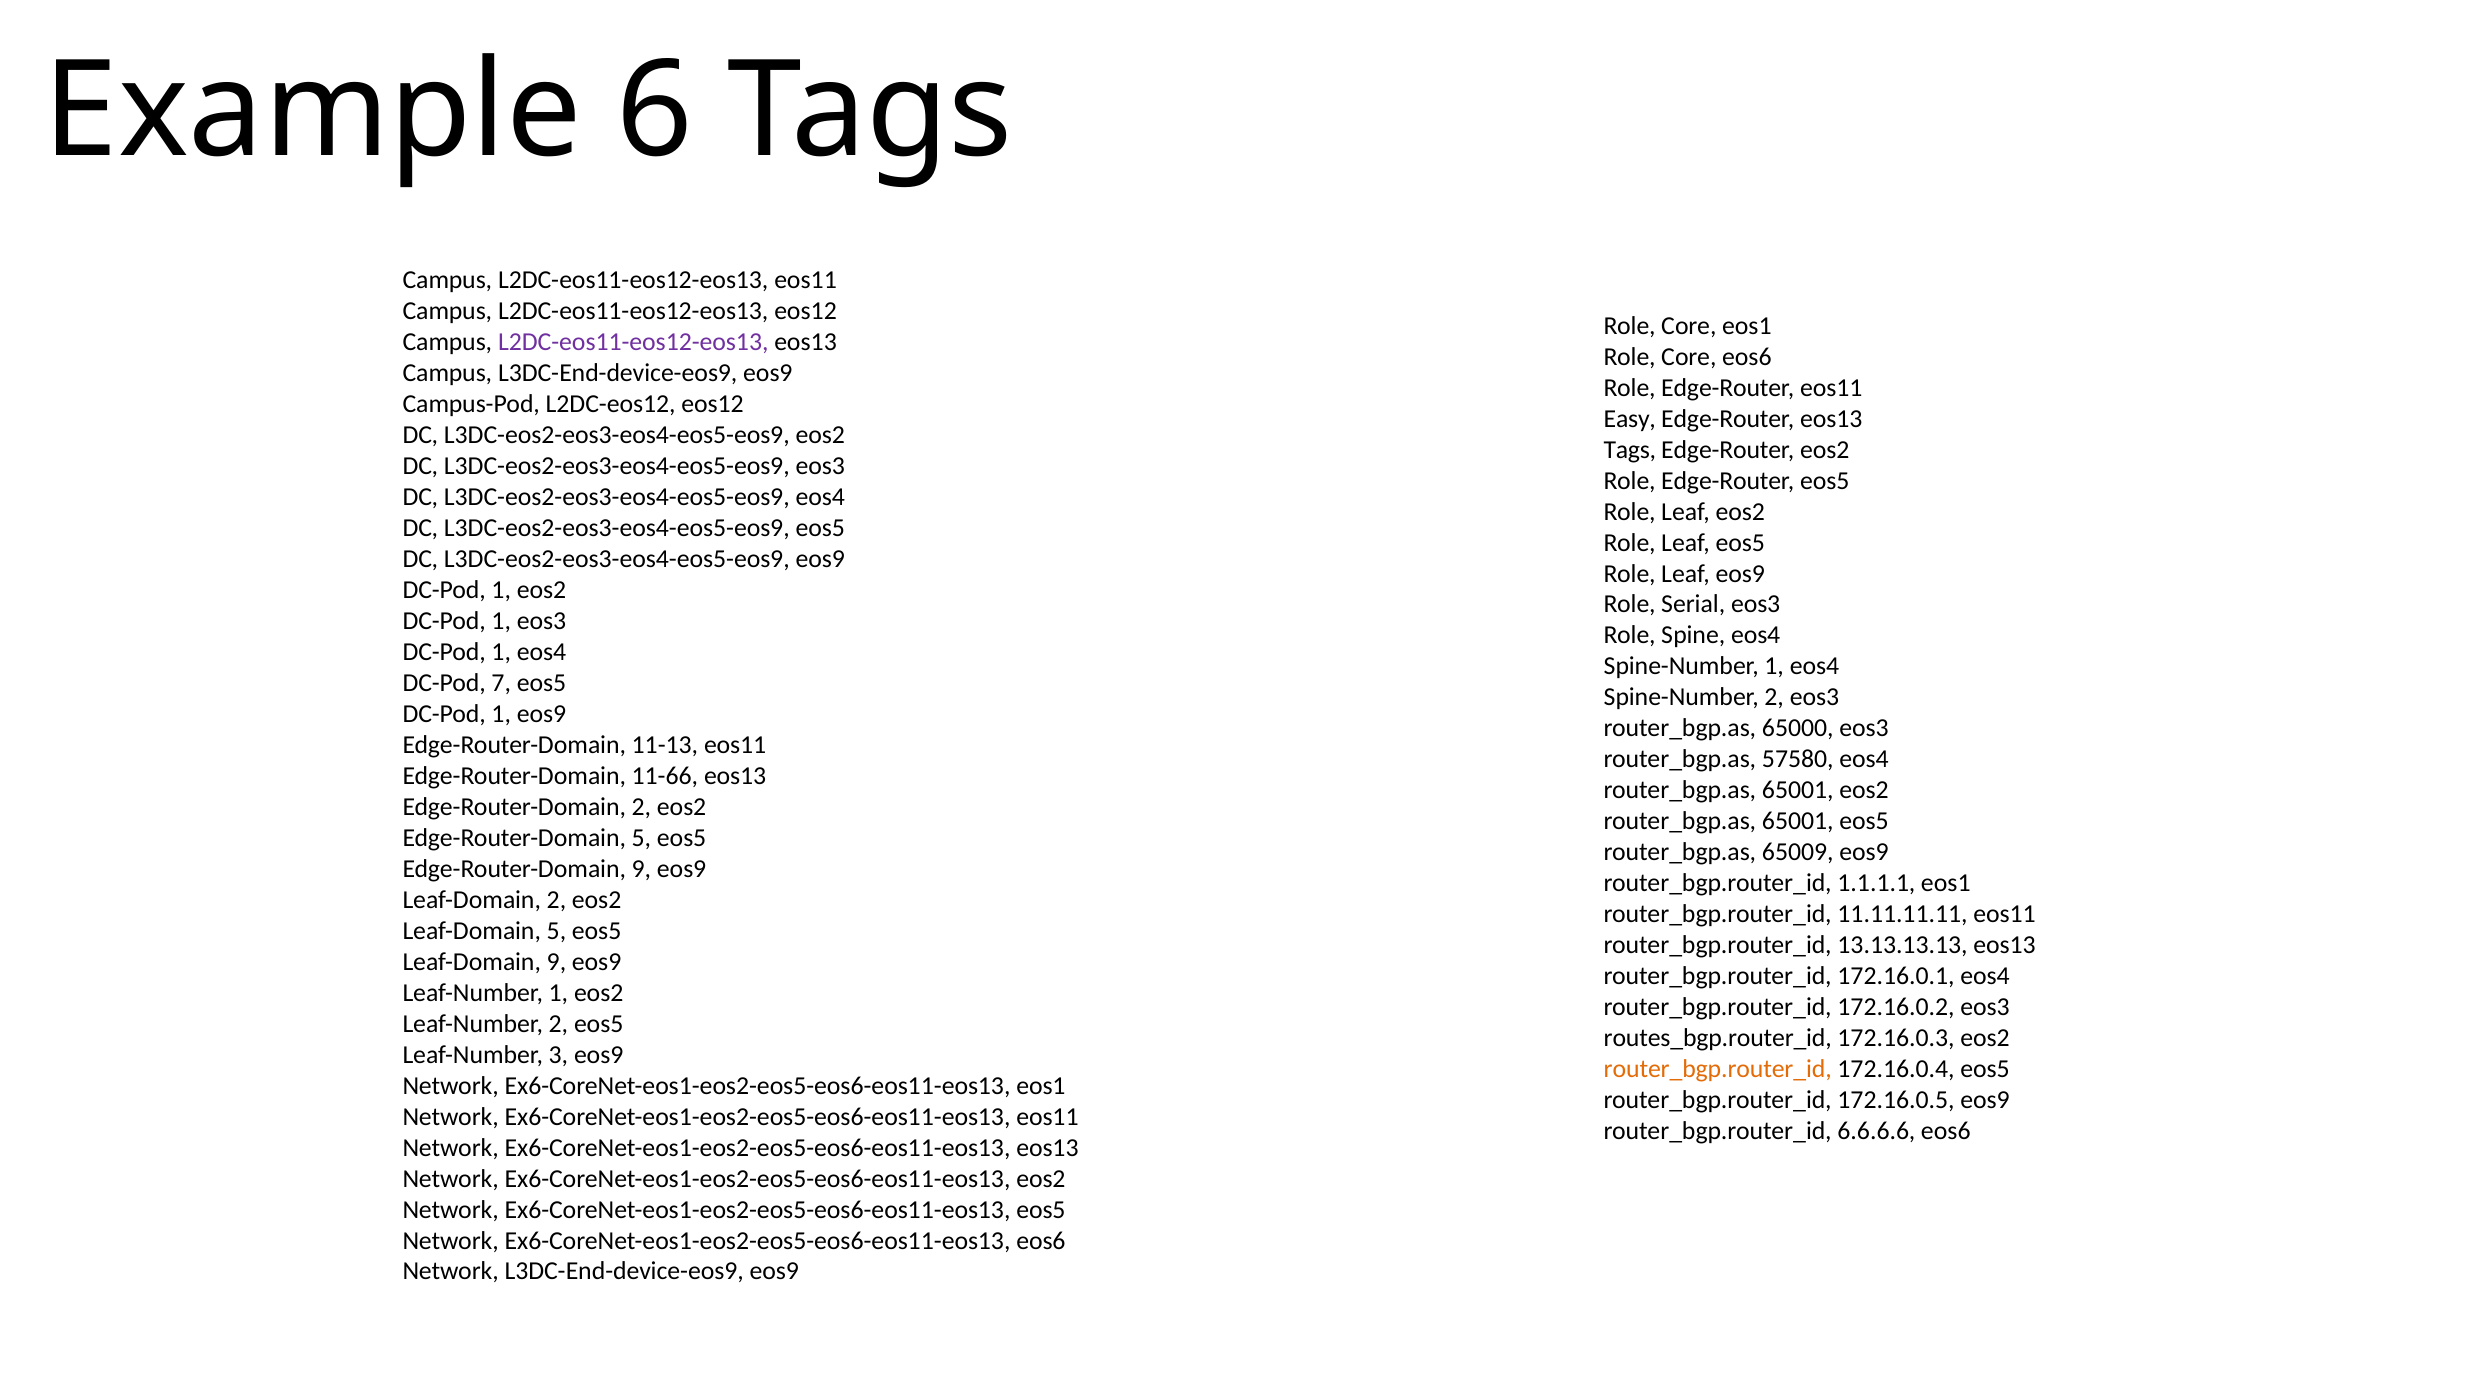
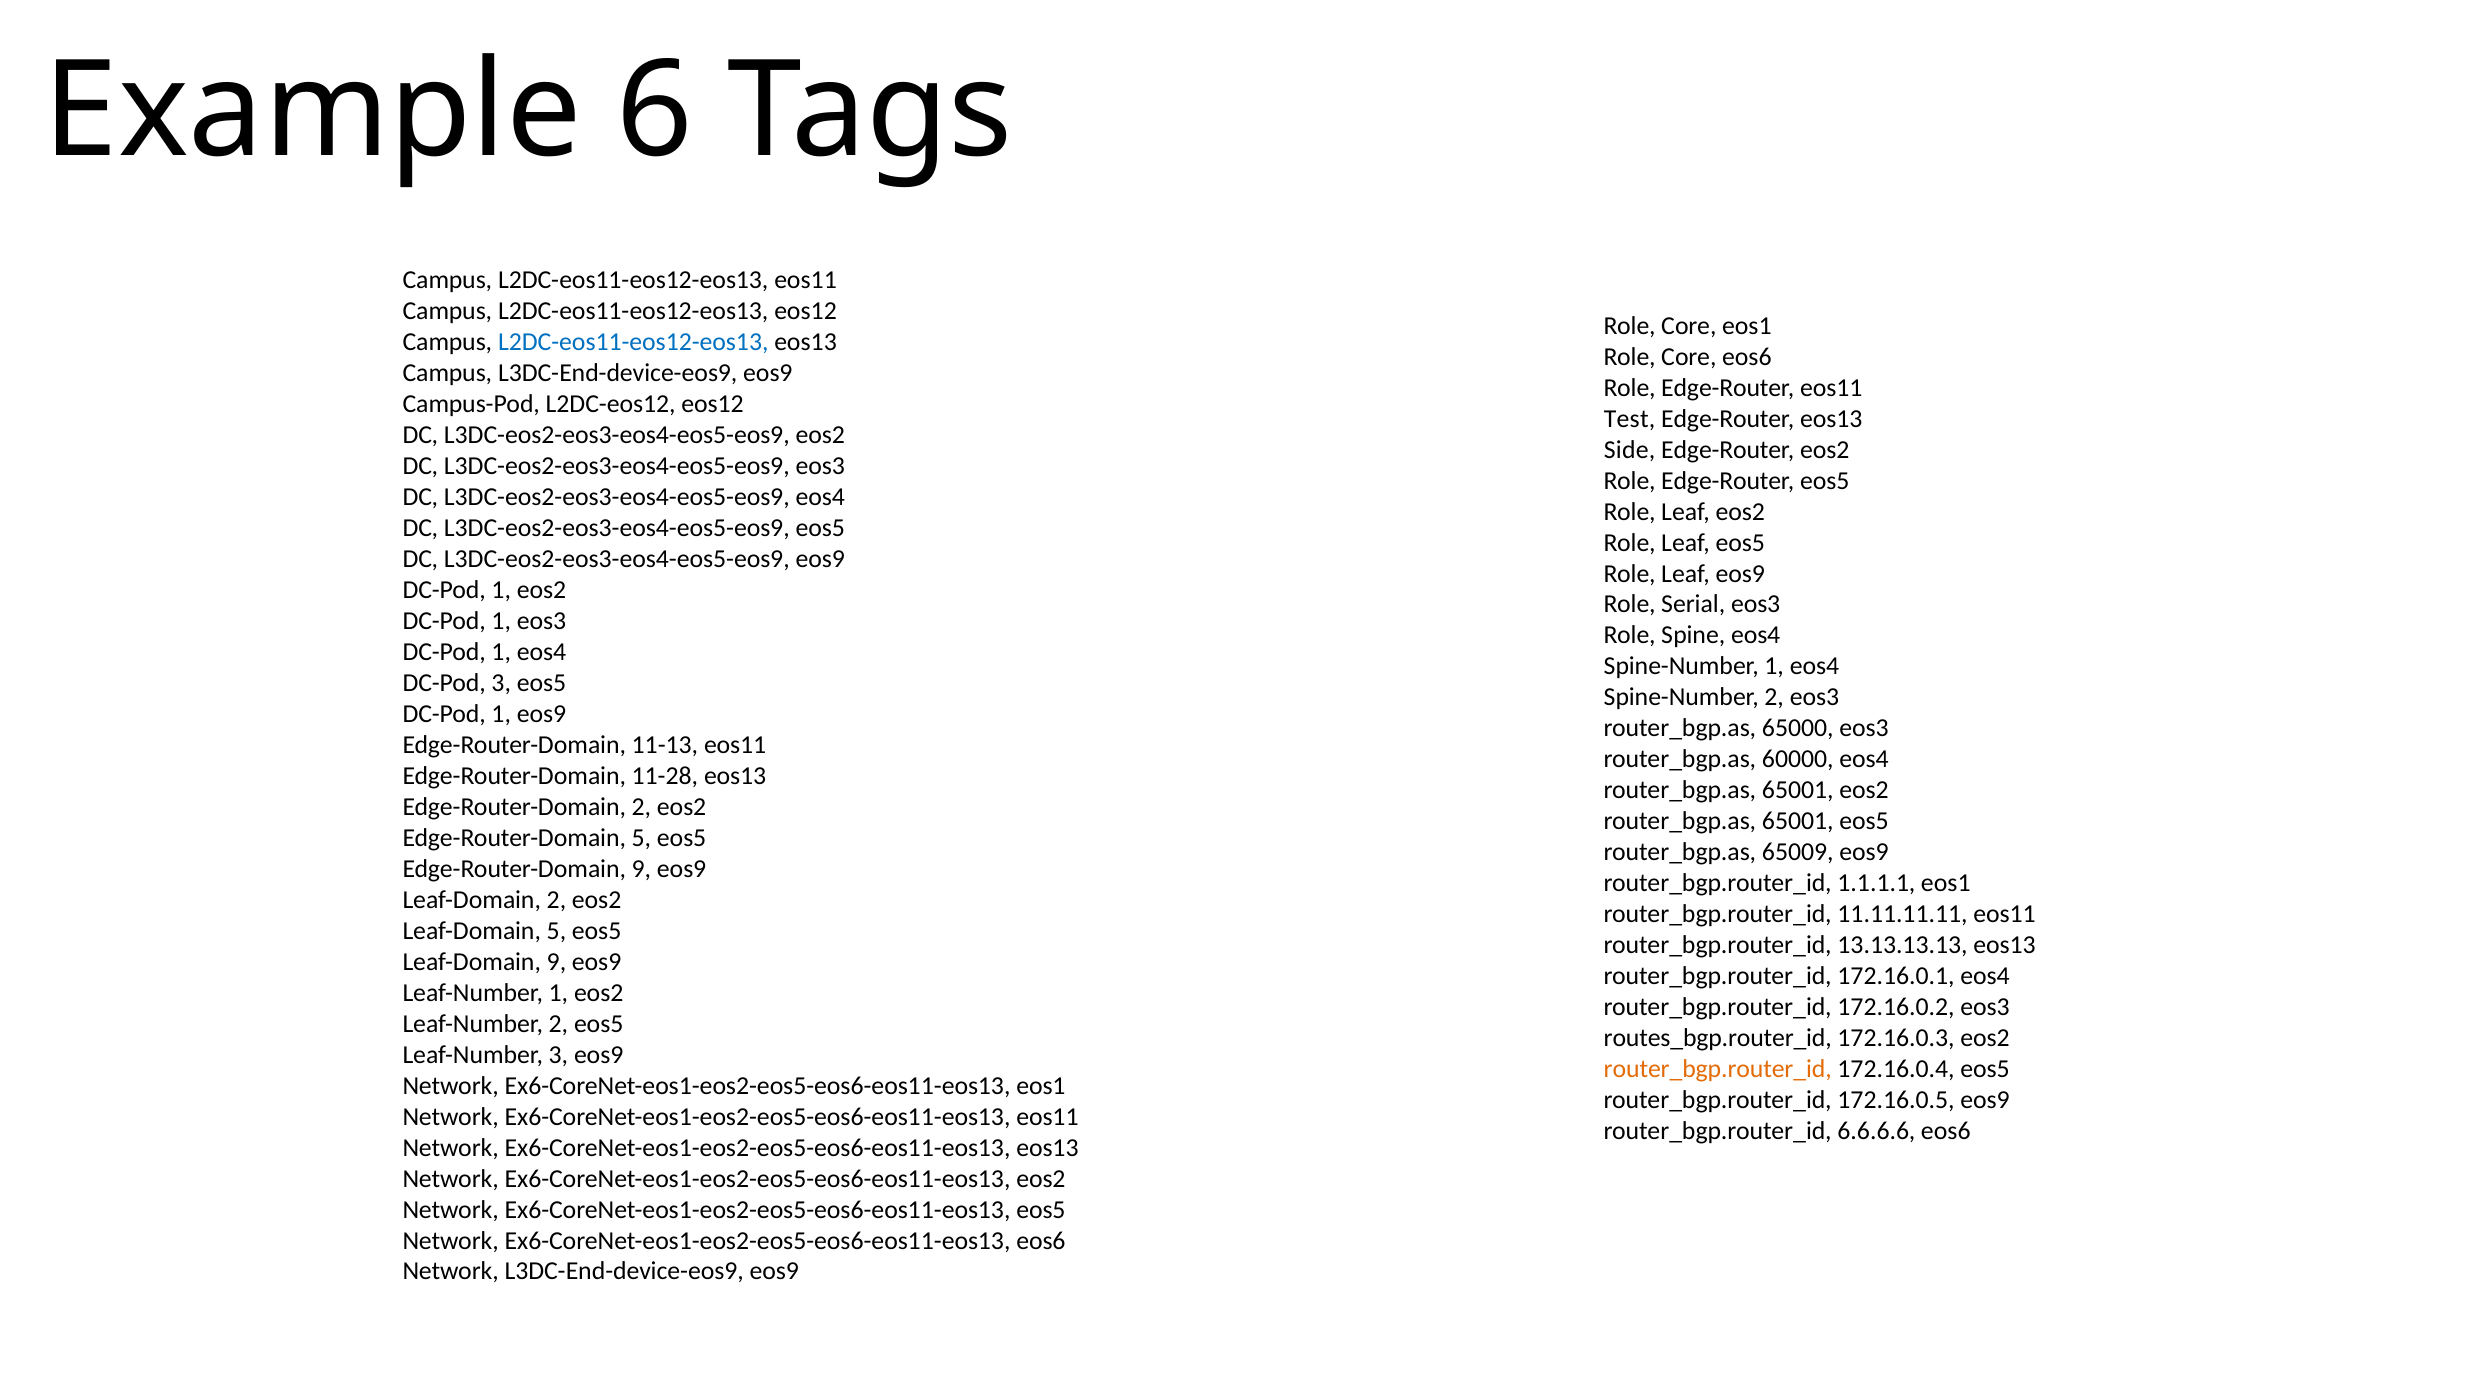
L2DC-eos11-eos12-eos13 at (633, 342) colour: purple -> blue
Easy: Easy -> Test
Tags at (1630, 449): Tags -> Side
DC-Pod 7: 7 -> 3
57580: 57580 -> 60000
11-66: 11-66 -> 11-28
